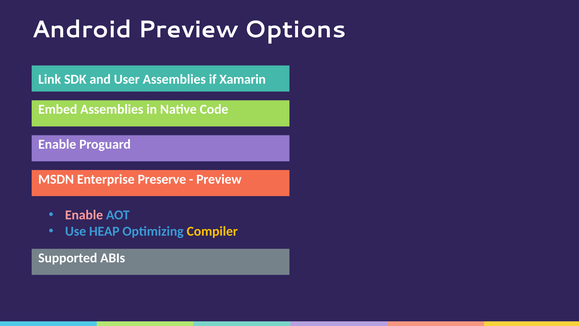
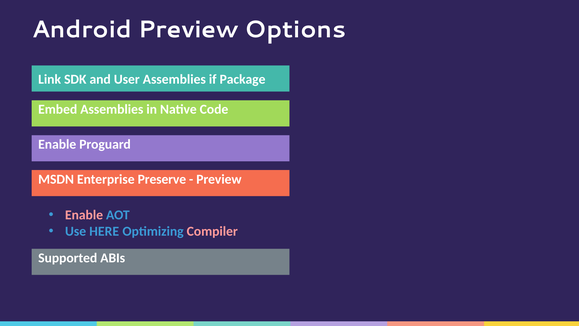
Xamarin: Xamarin -> Package
HEAP: HEAP -> HERE
Compiler colour: yellow -> pink
